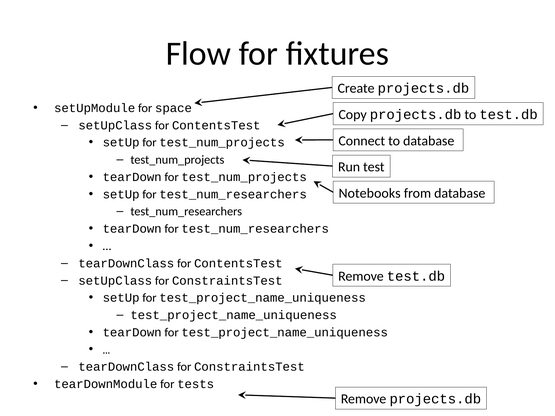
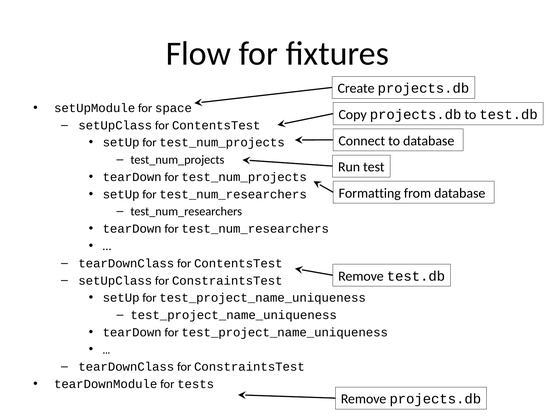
Notebooks: Notebooks -> Formatting
